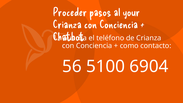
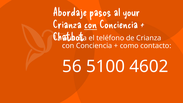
Proceder: Proceder -> Abordaje
con at (91, 25) underline: none -> present
6904: 6904 -> 4602
